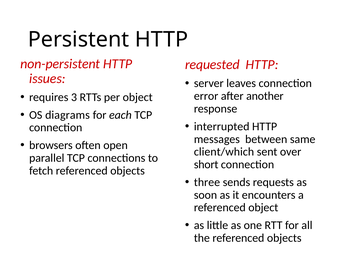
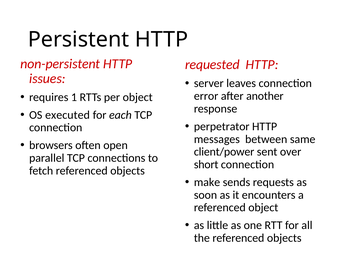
3: 3 -> 1
diagrams: diagrams -> executed
interrupted: interrupted -> perpetrator
client/which: client/which -> client/power
three: three -> make
